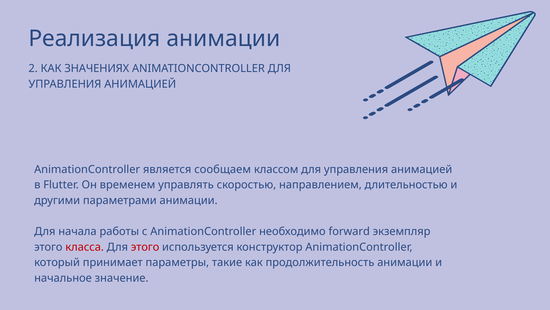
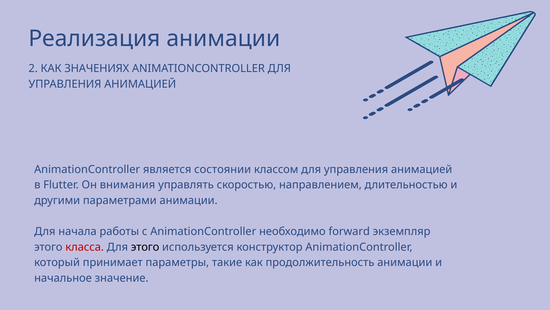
сообщаем: сообщаем -> состоянии
временем: временем -> внимания
этого at (145, 247) colour: red -> black
